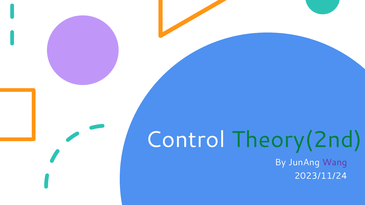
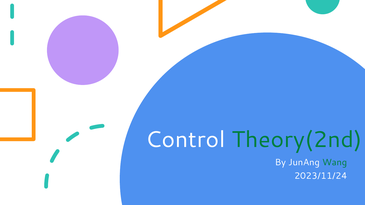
Wang colour: purple -> green
